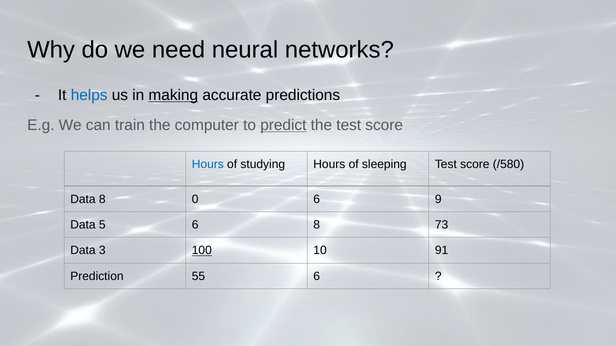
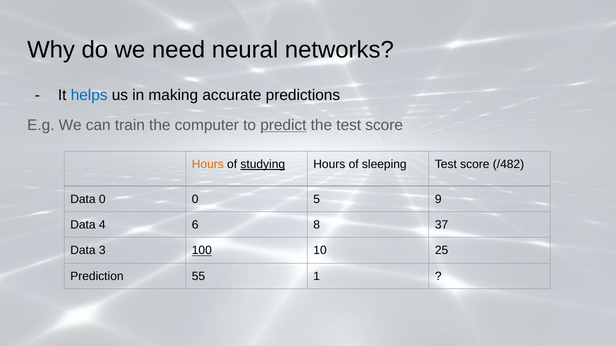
making underline: present -> none
Hours at (208, 165) colour: blue -> orange
studying underline: none -> present
/580: /580 -> /482
Data 8: 8 -> 0
0 6: 6 -> 5
5: 5 -> 4
73: 73 -> 37
91: 91 -> 25
55 6: 6 -> 1
